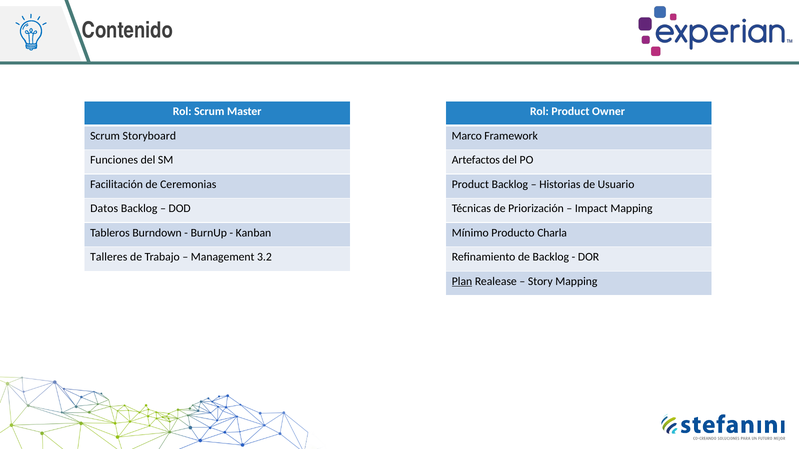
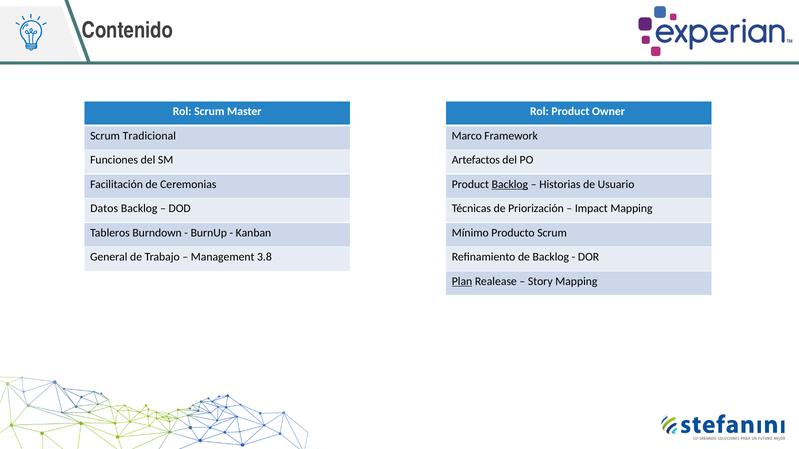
Storyboard: Storyboard -> Tradicional
Backlog at (510, 184) underline: none -> present
Producto Charla: Charla -> Scrum
Talleres: Talleres -> General
3.2: 3.2 -> 3.8
